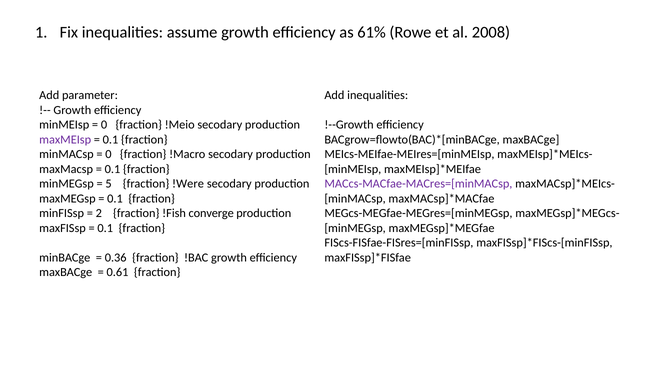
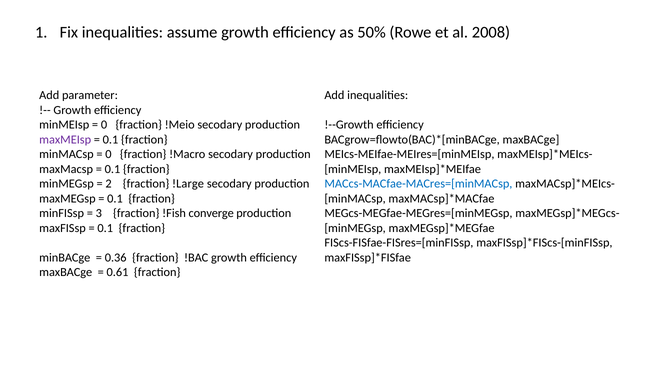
61%: 61% -> 50%
5: 5 -> 2
!Were: !Were -> !Large
MACcs-MACfae-MACres=[minMACsp colour: purple -> blue
2: 2 -> 3
